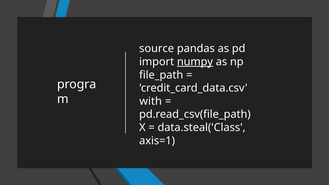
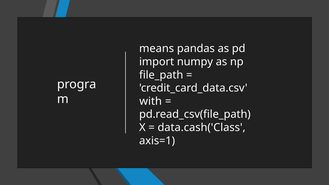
source: source -> means
numpy underline: present -> none
data.steal('Class: data.steal('Class -> data.cash('Class
